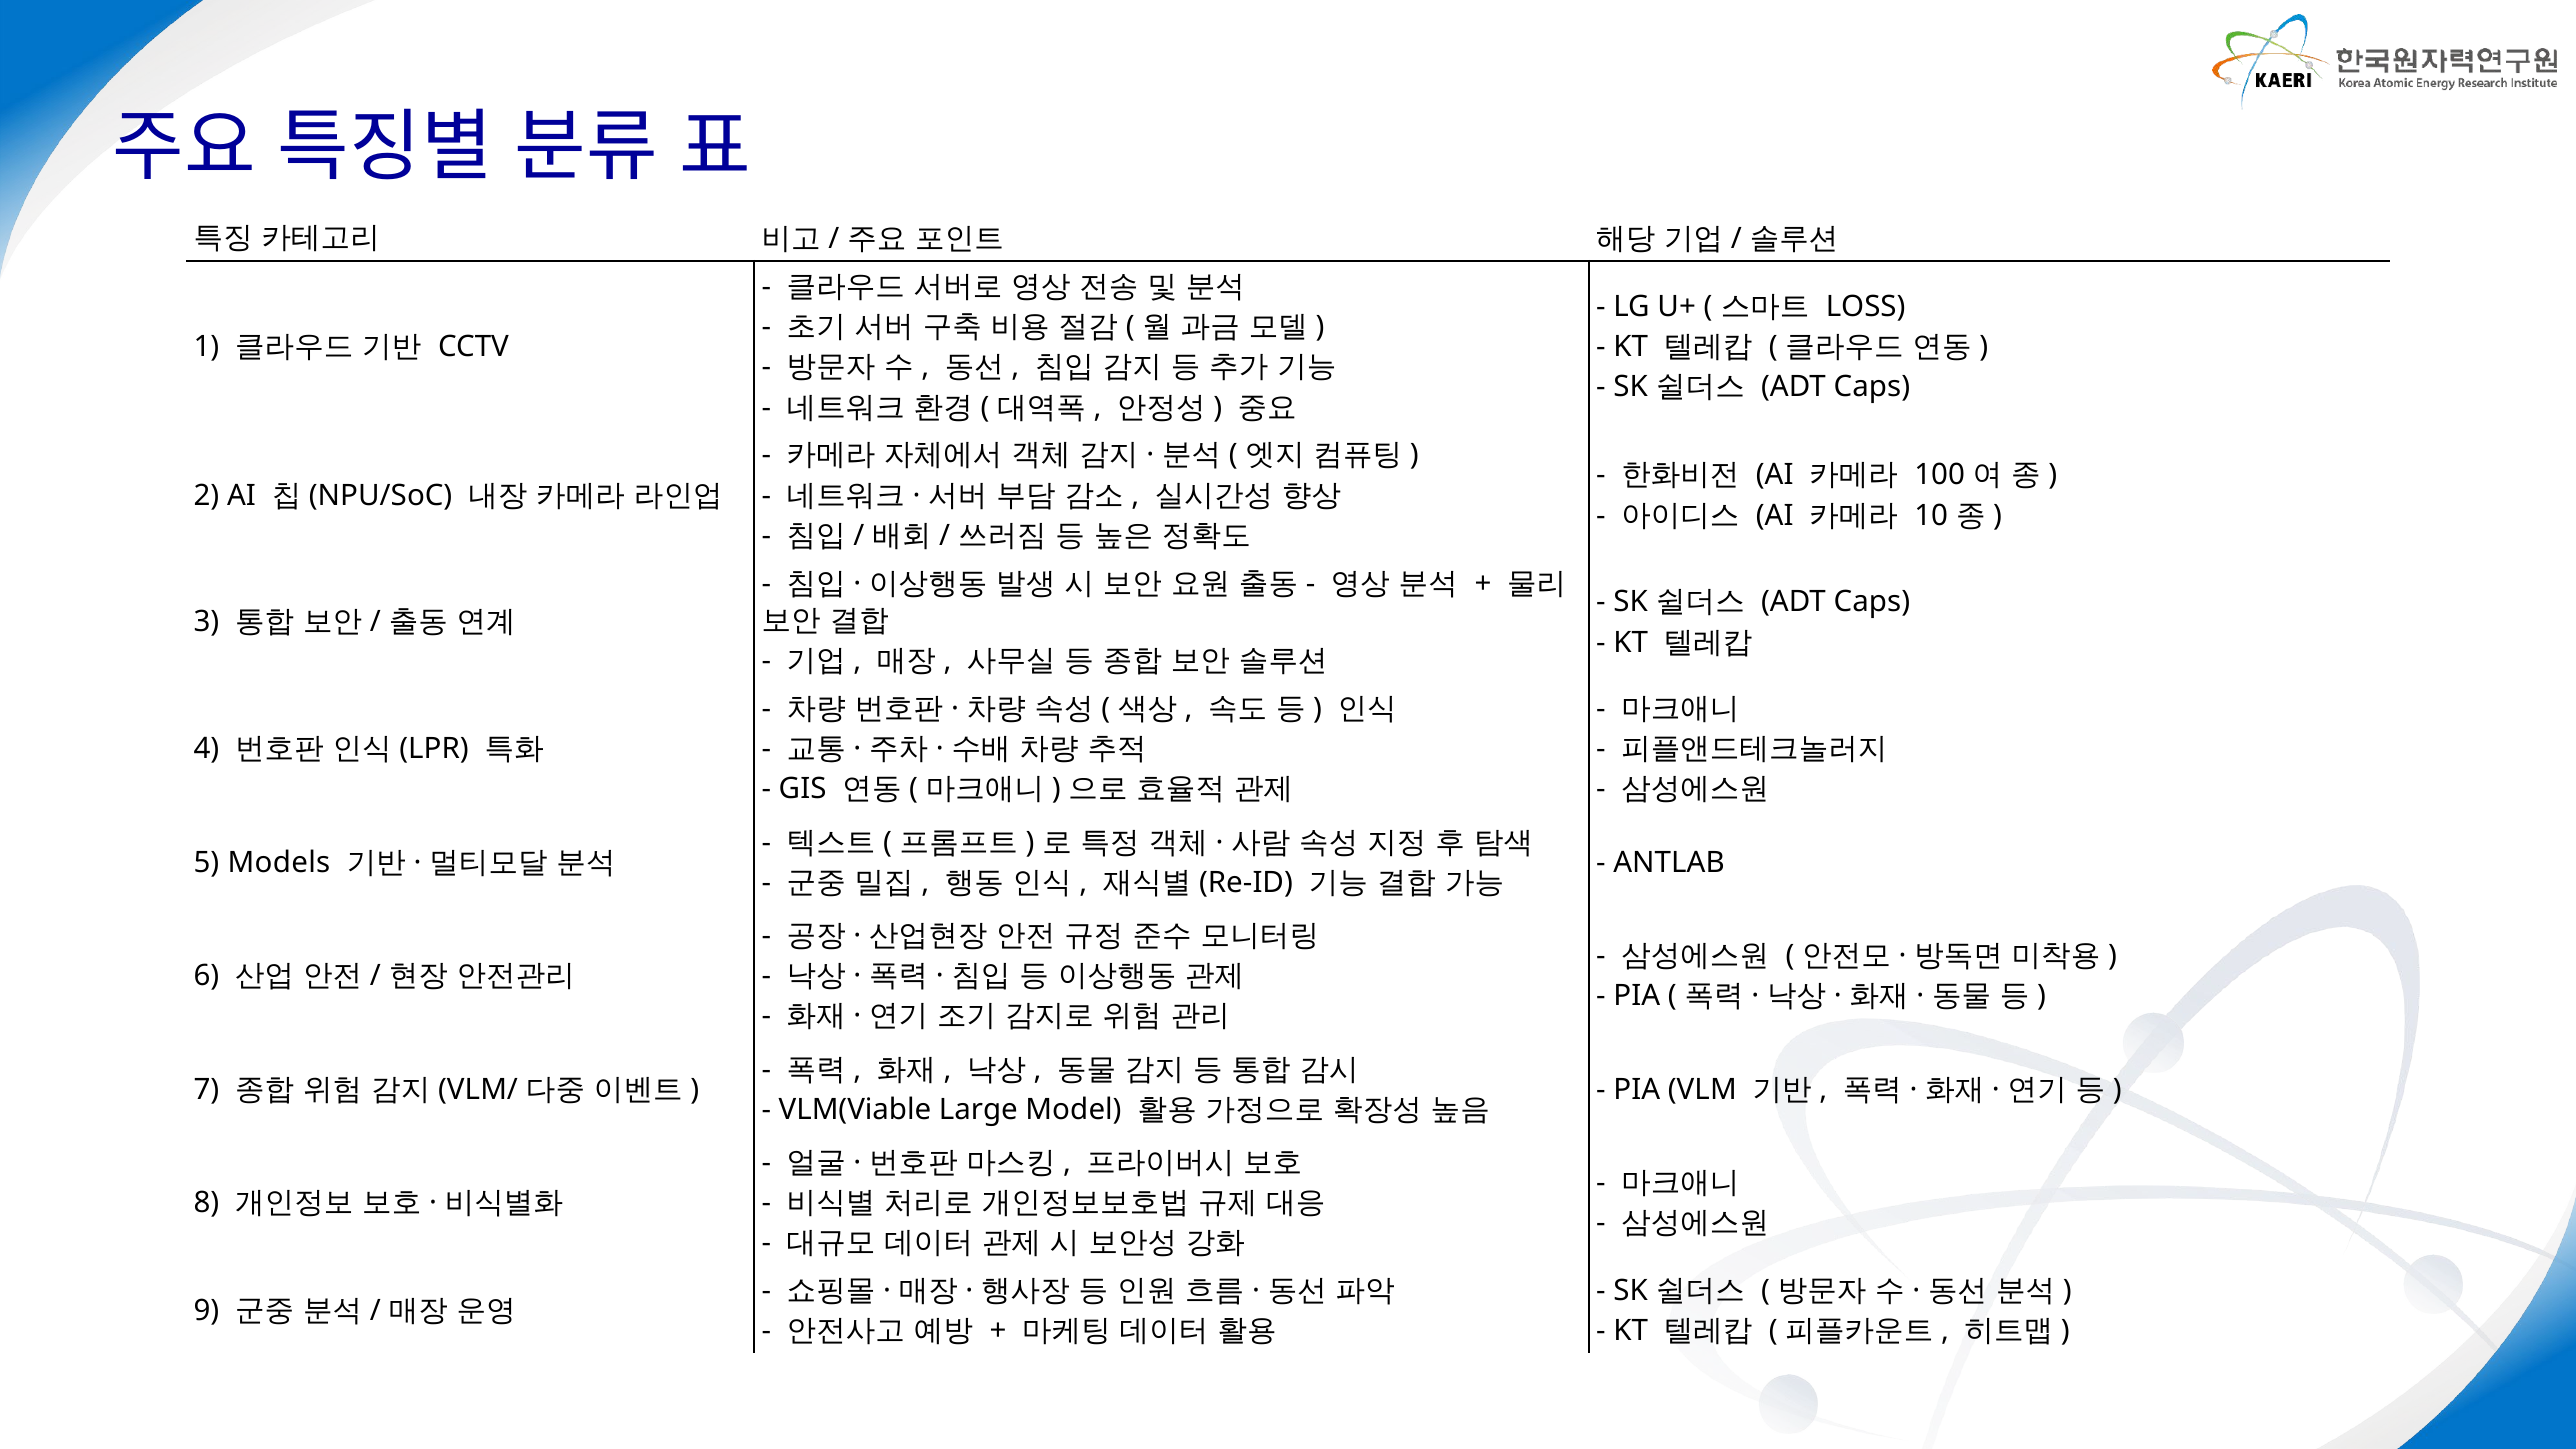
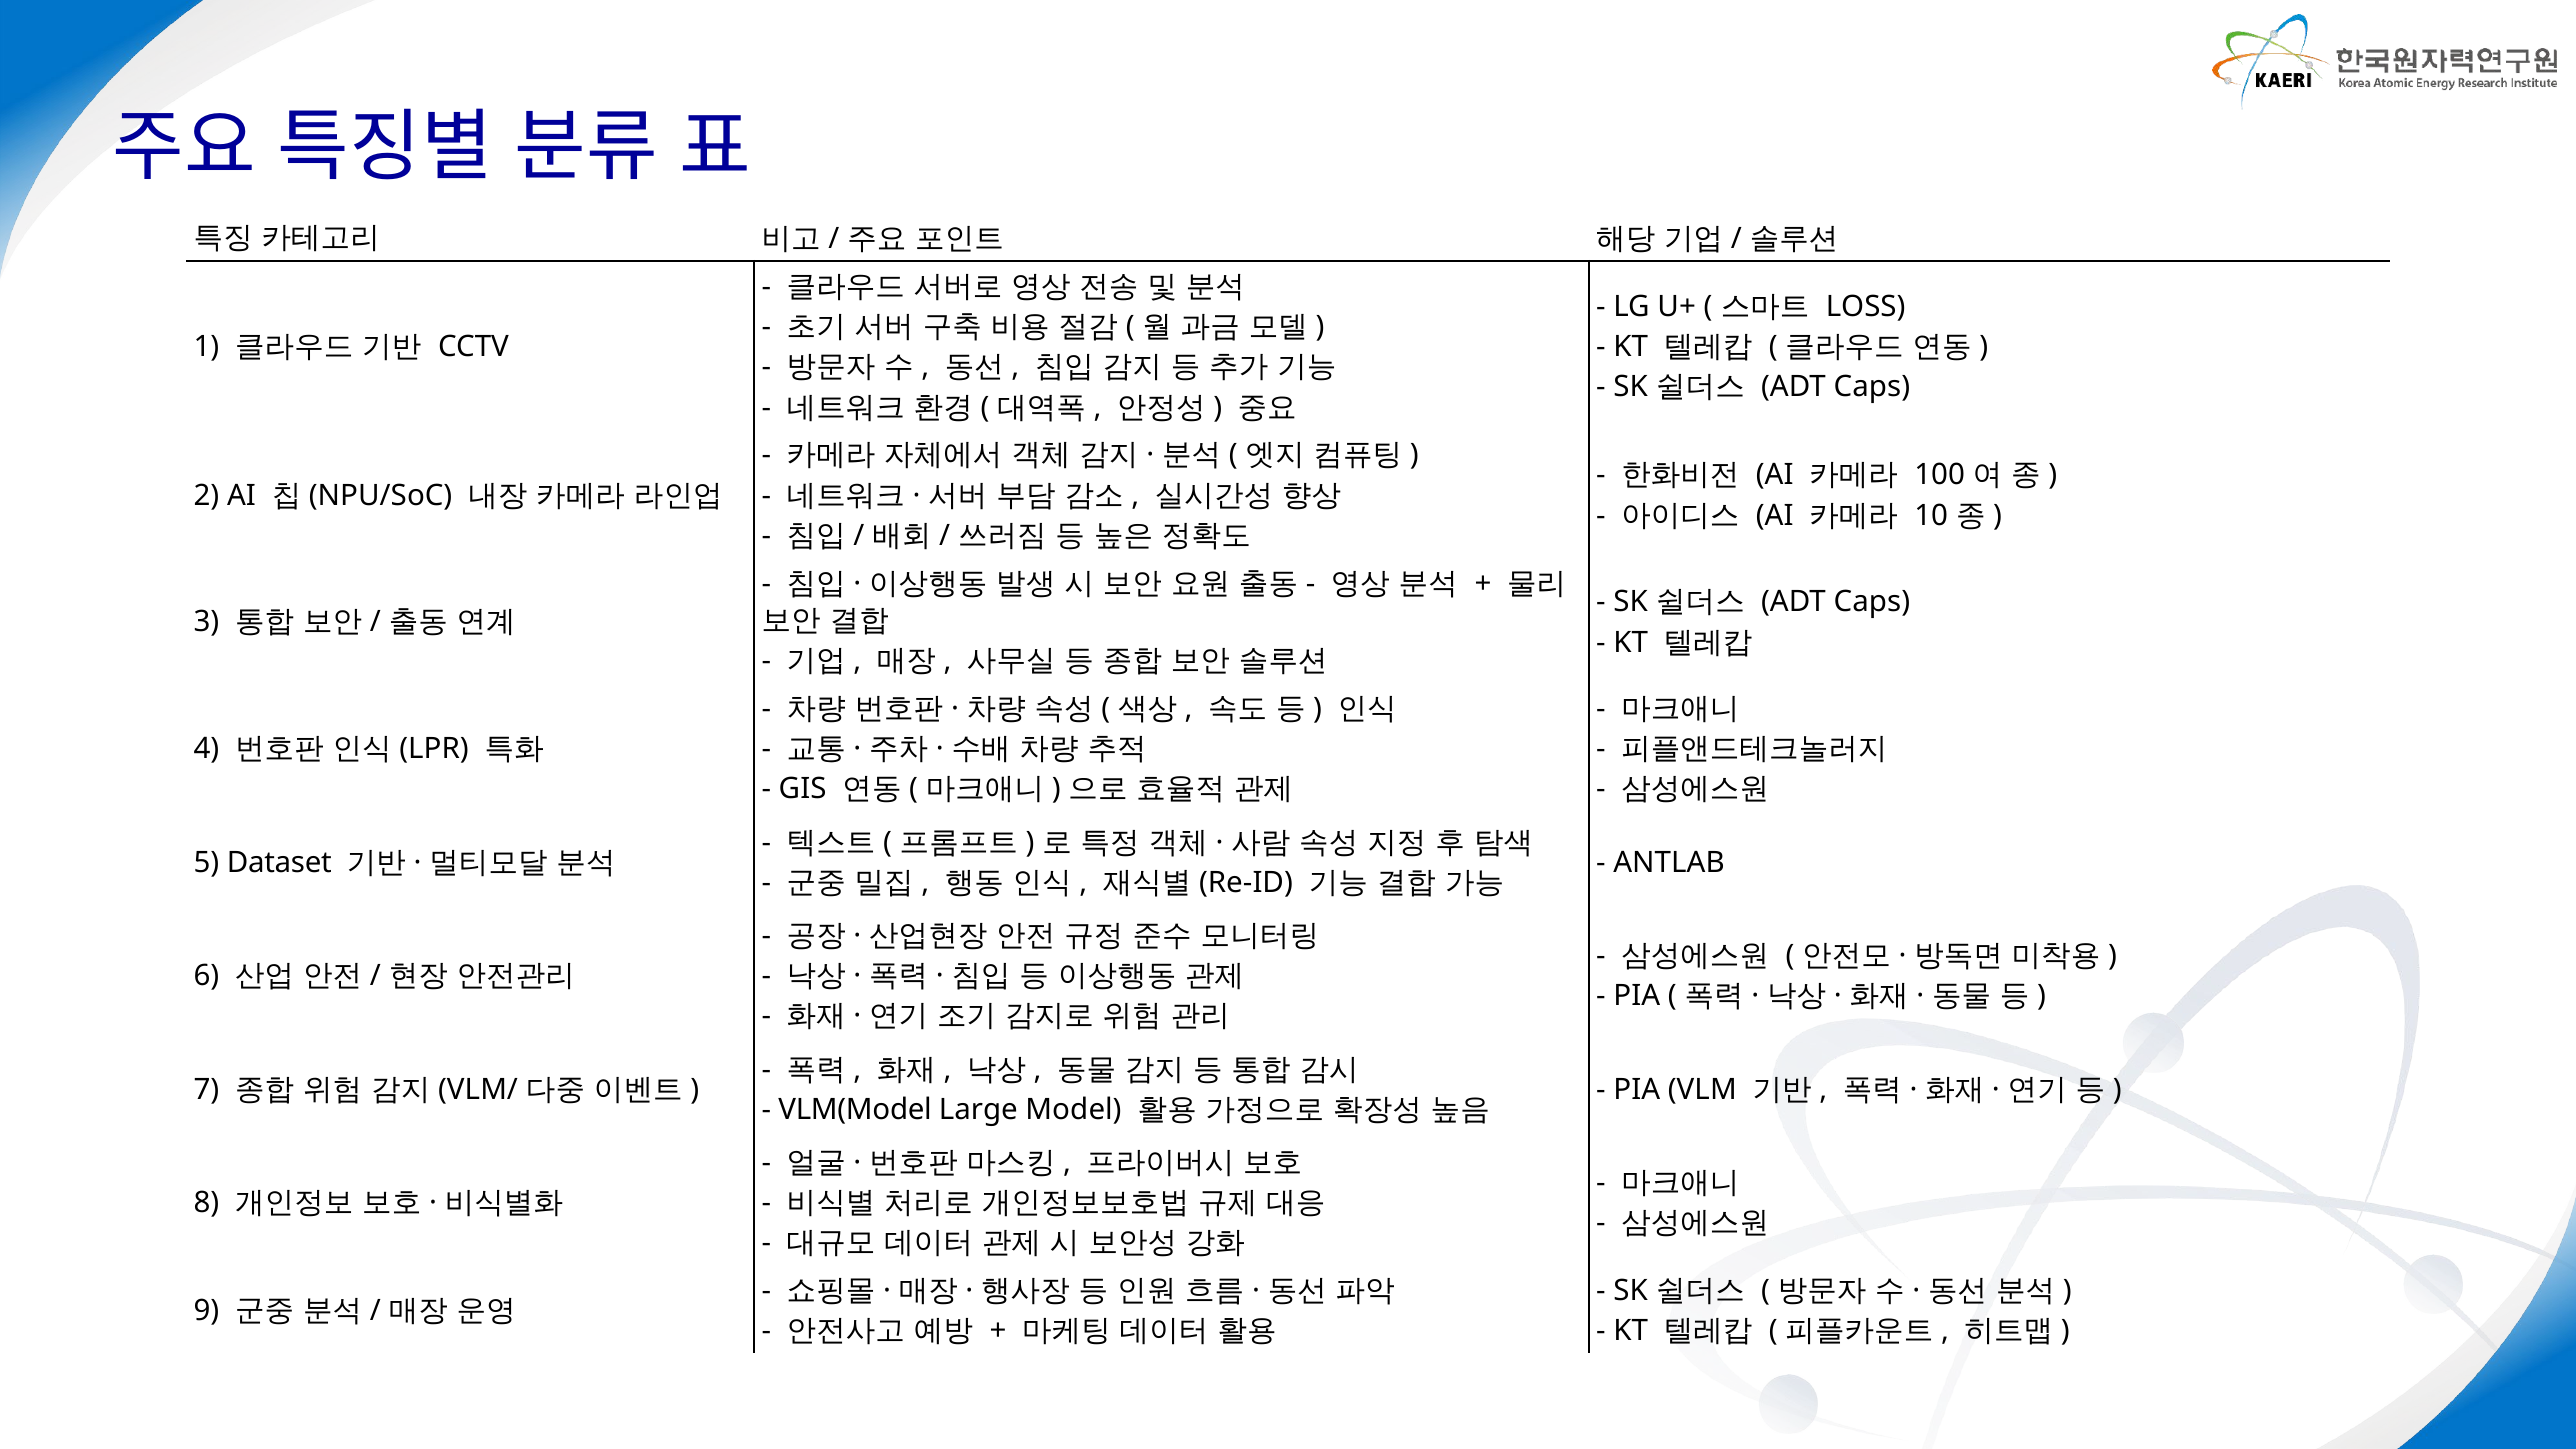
Models: Models -> Dataset
VLM(Viable: VLM(Viable -> VLM(Model
